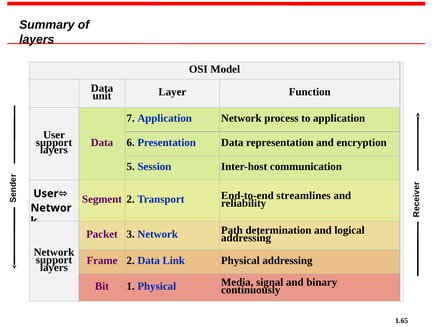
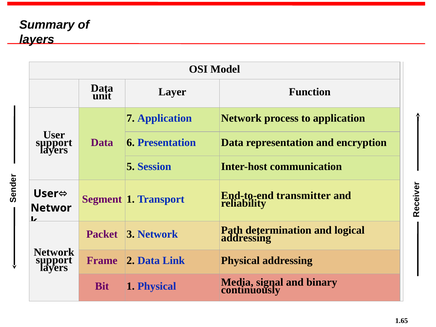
Segment 2: 2 -> 1
streamlines: streamlines -> transmitter
